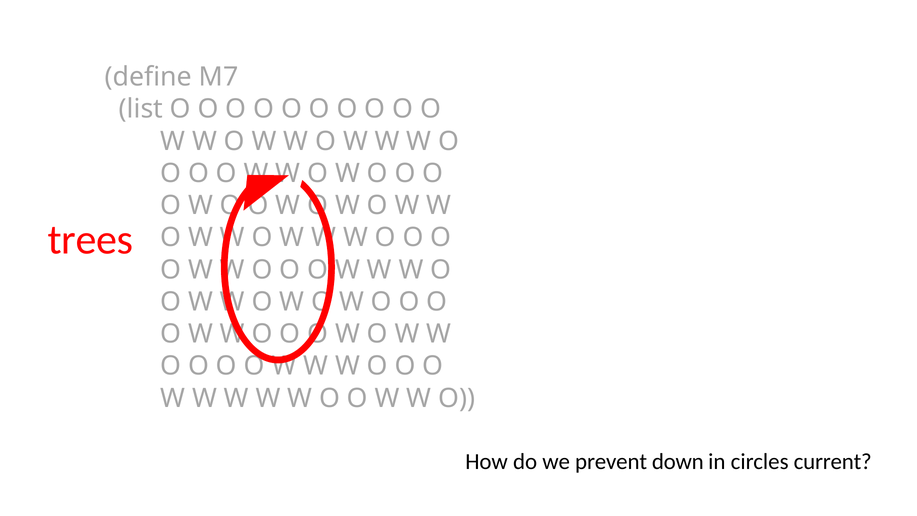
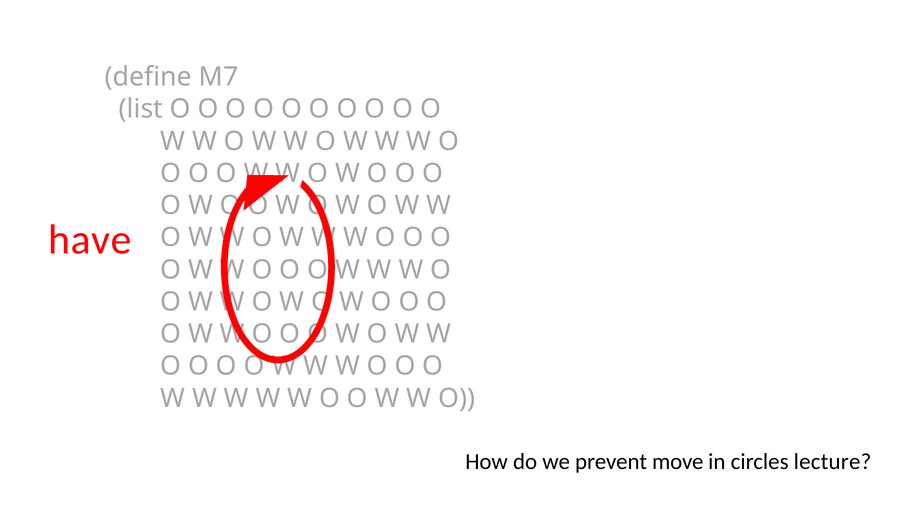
trees: trees -> have
down: down -> move
current: current -> lecture
